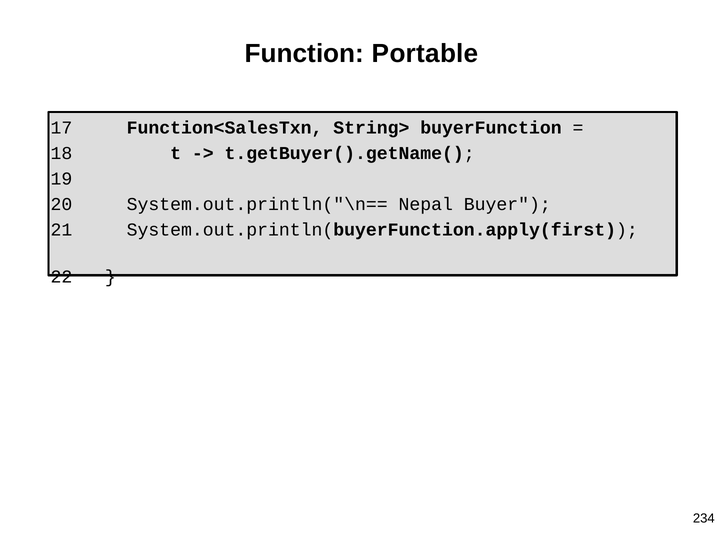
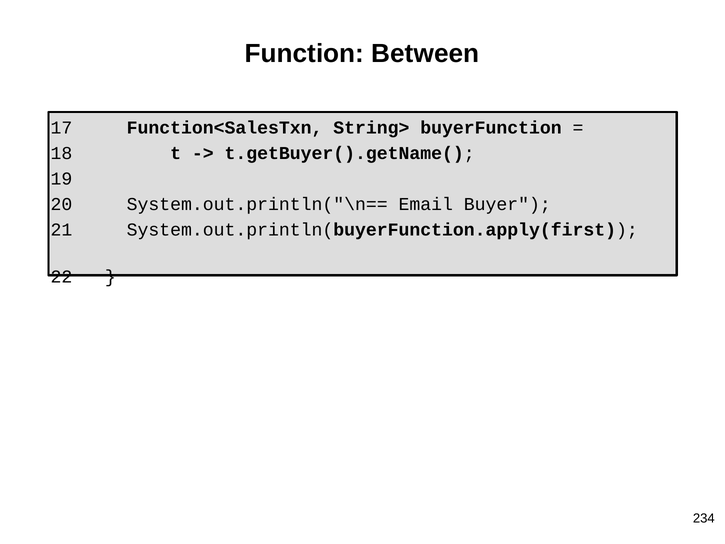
Portable: Portable -> Between
Nepal: Nepal -> Email
